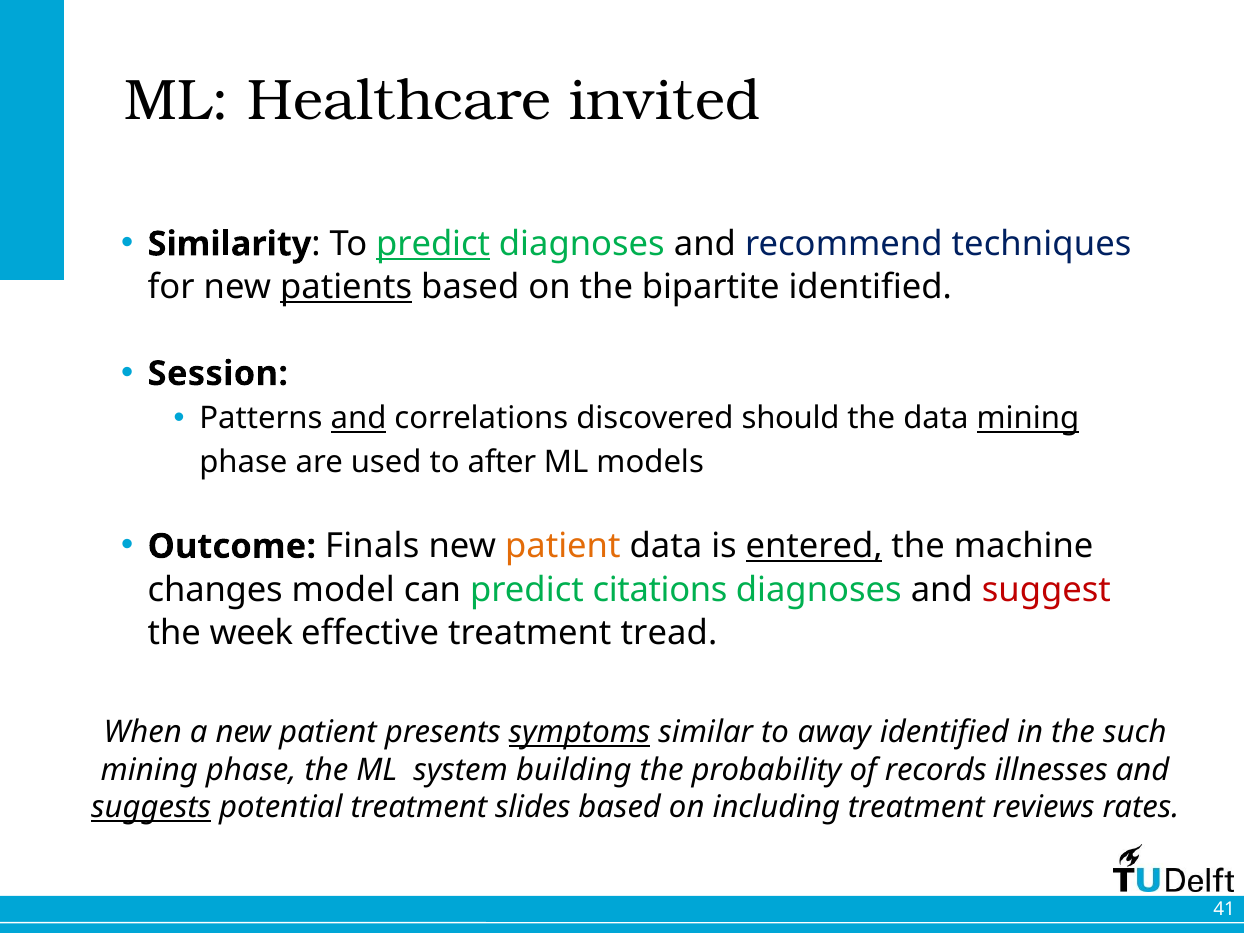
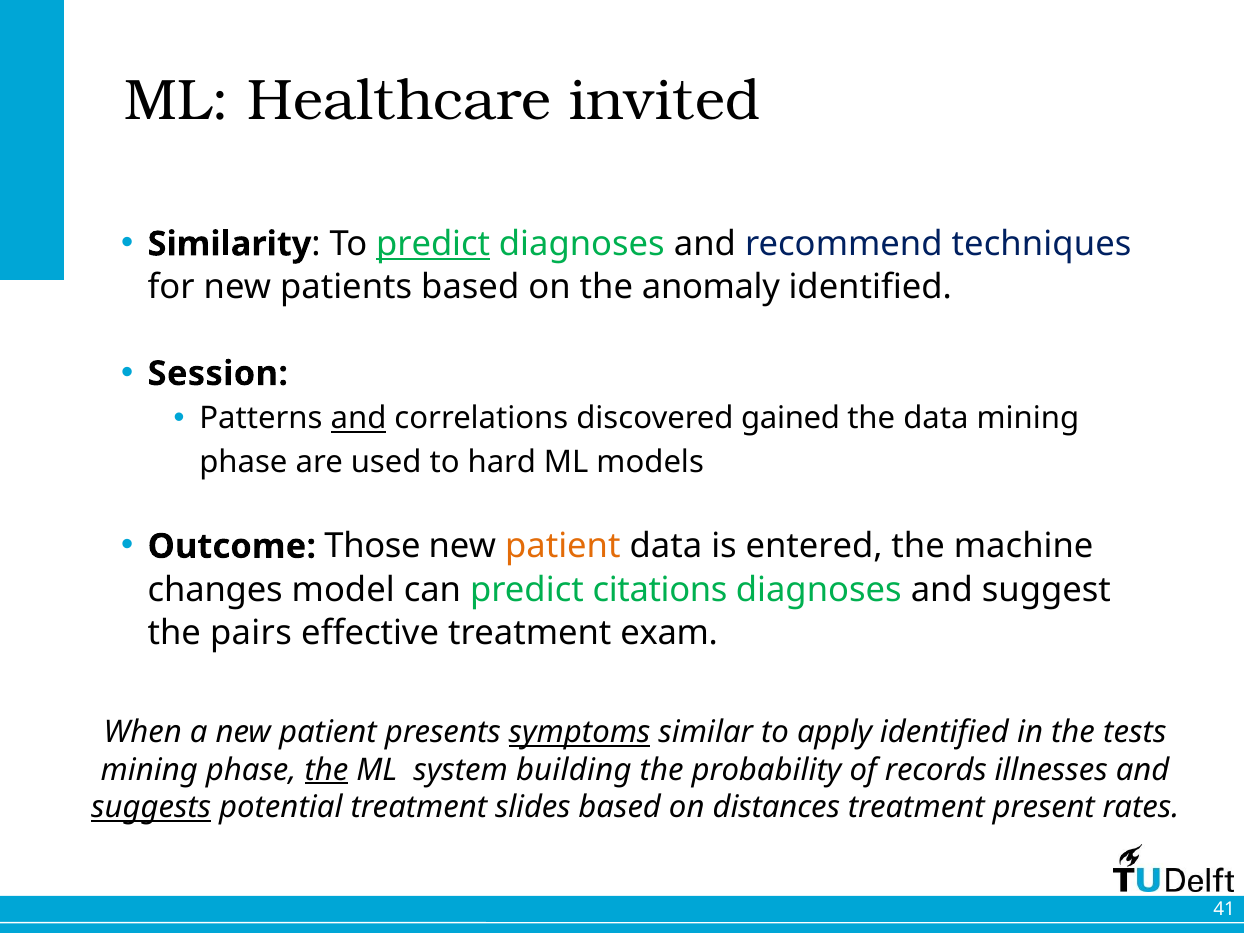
patients underline: present -> none
bipartite: bipartite -> anomaly
should: should -> gained
mining at (1028, 419) underline: present -> none
after: after -> hard
Finals: Finals -> Those
entered underline: present -> none
suggest colour: red -> black
week: week -> pairs
tread: tread -> exam
away: away -> apply
such: such -> tests
the at (326, 770) underline: none -> present
including: including -> distances
reviews: reviews -> present
